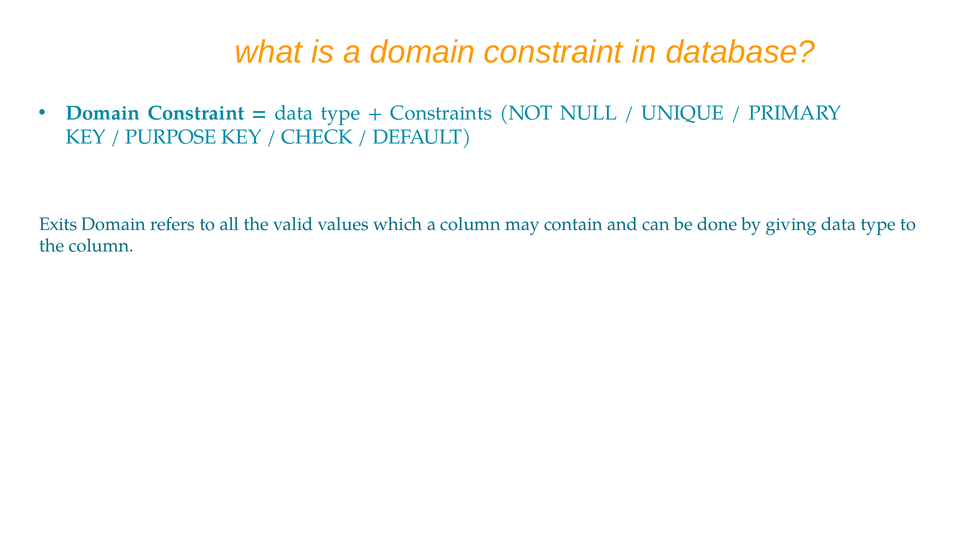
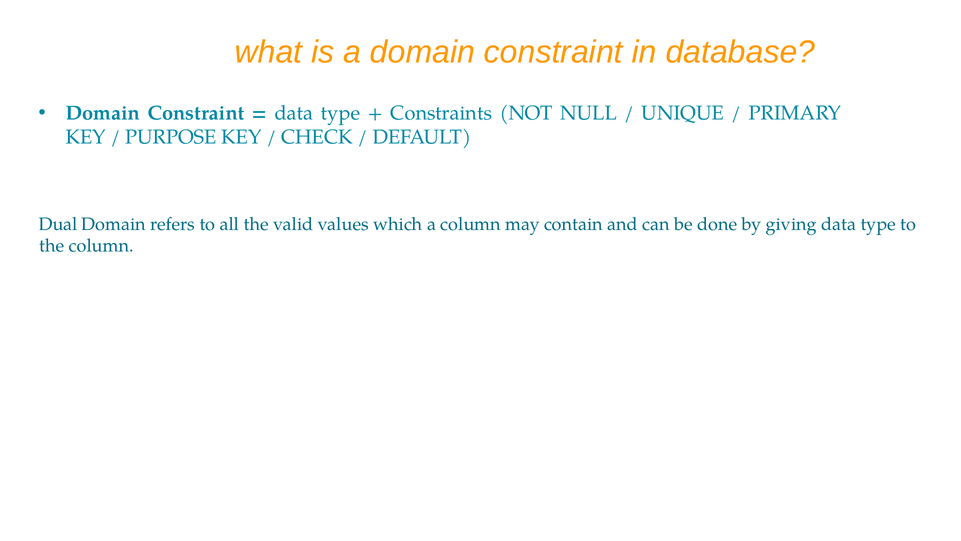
Exits: Exits -> Dual
